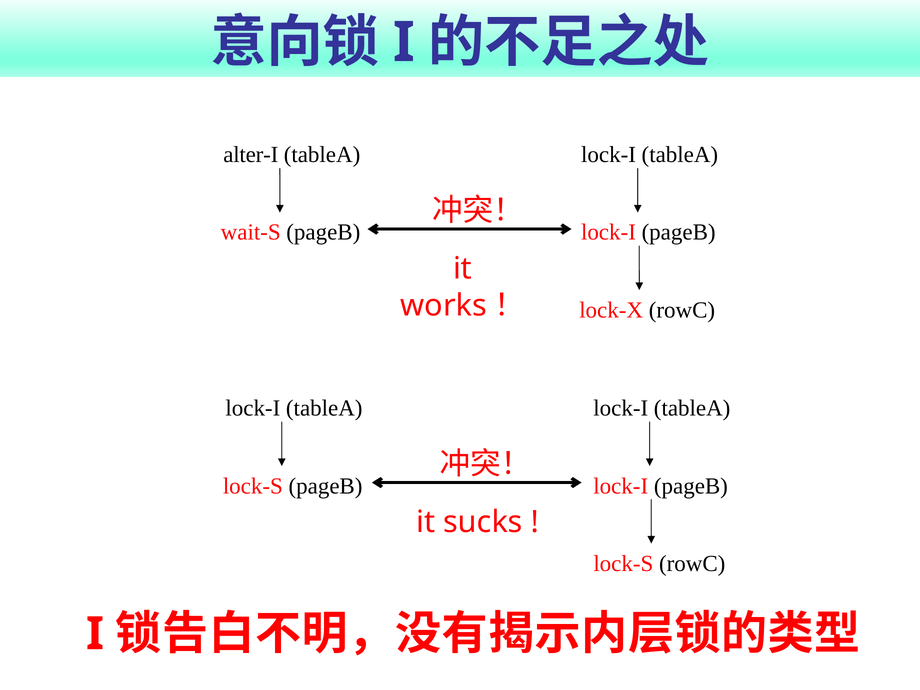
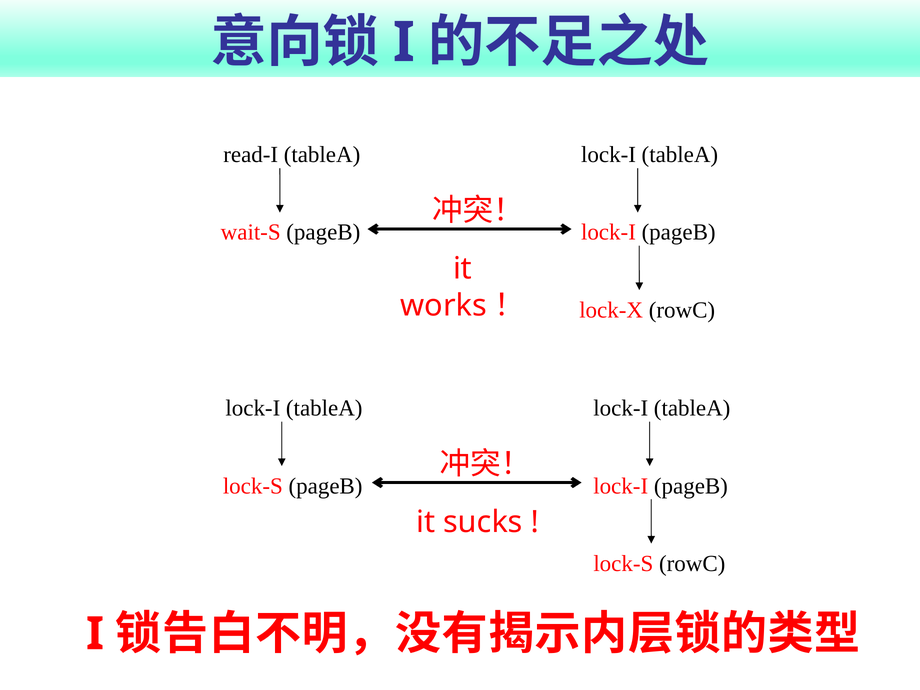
alter-I: alter-I -> read-I
